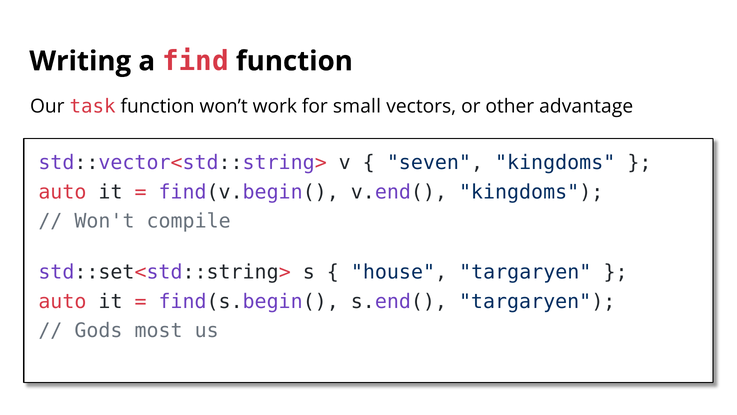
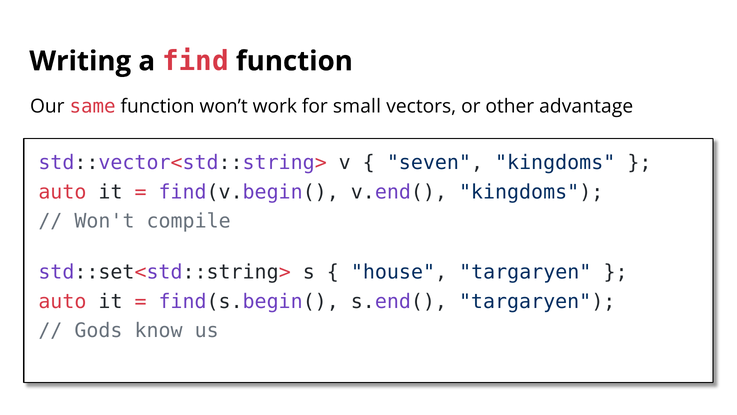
task: task -> same
most: most -> know
